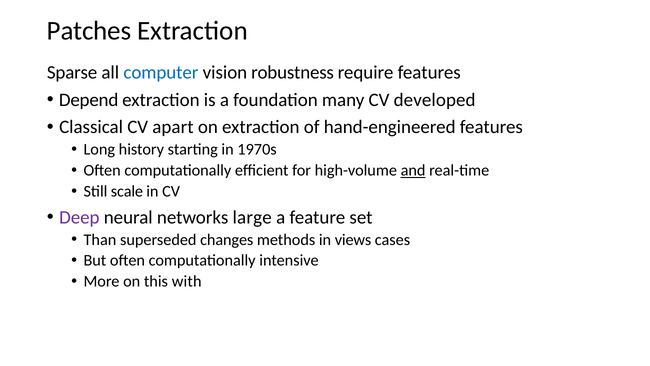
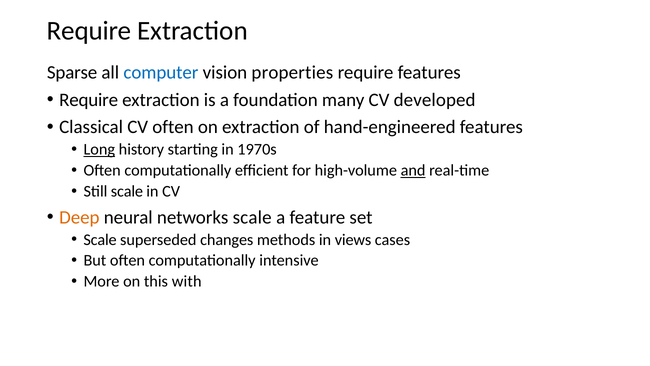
Patches at (89, 31): Patches -> Require
robustness: robustness -> properties
Depend at (89, 100): Depend -> Require
CV apart: apart -> often
Long underline: none -> present
Deep colour: purple -> orange
networks large: large -> scale
Than at (100, 239): Than -> Scale
